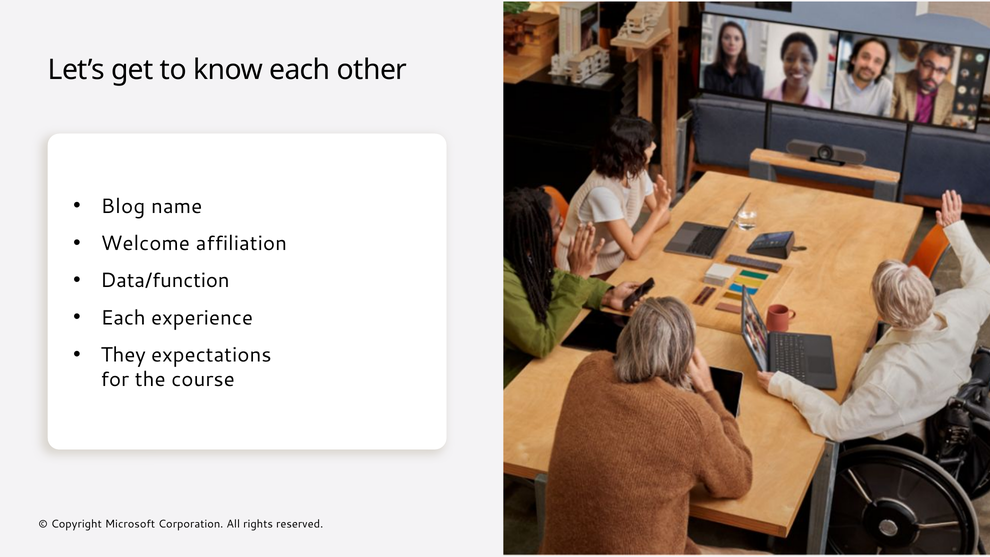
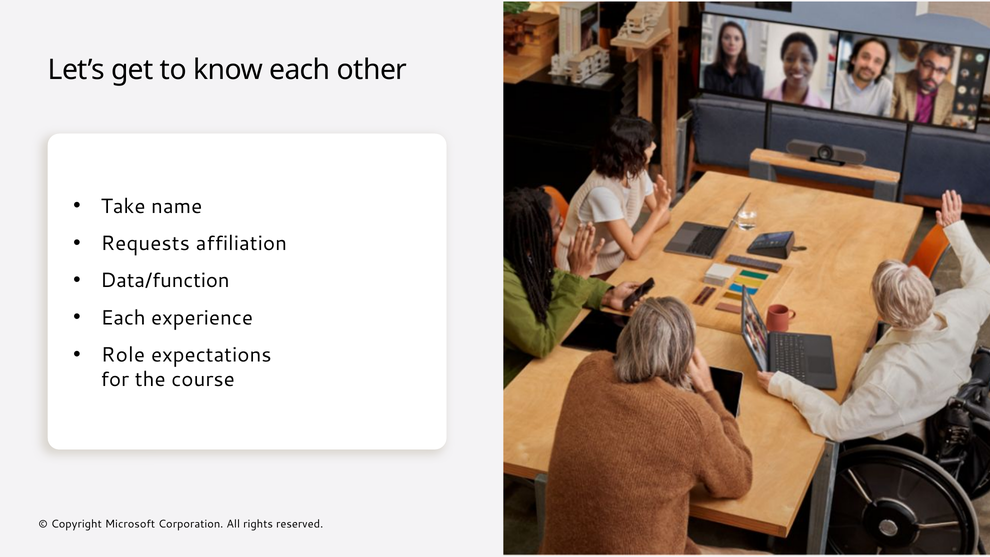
Blog: Blog -> Take
Welcome: Welcome -> Requests
They: They -> Role
